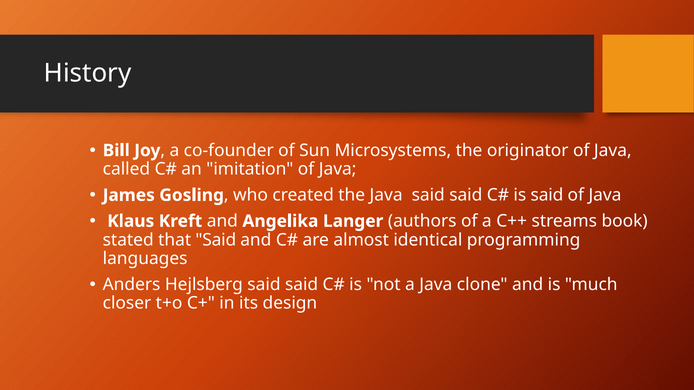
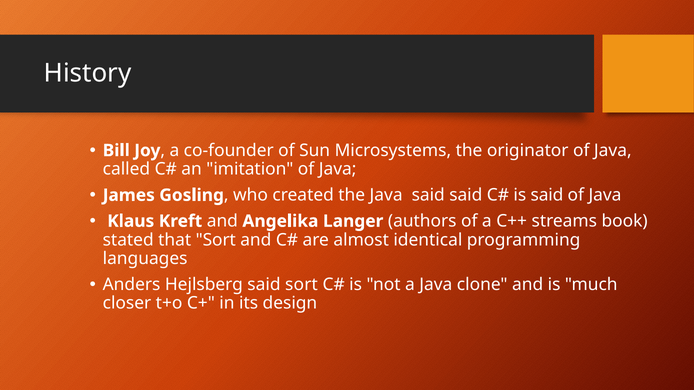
that Said: Said -> Sort
Hejlsberg said said: said -> sort
